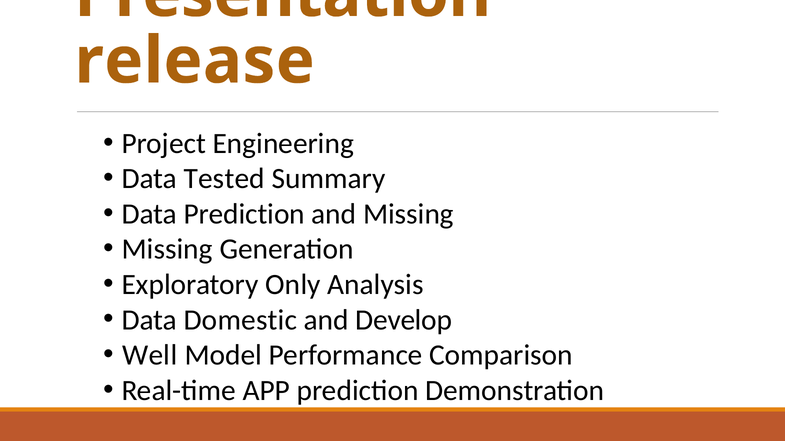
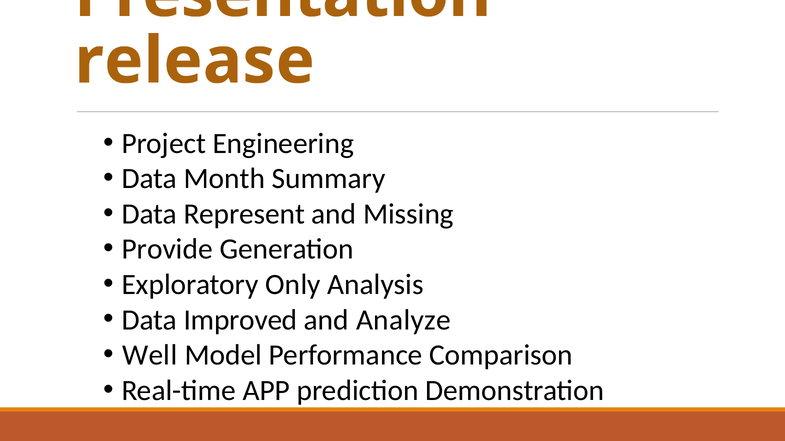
Tested: Tested -> Month
Data Prediction: Prediction -> Represent
Missing at (167, 250): Missing -> Provide
Domestic: Domestic -> Improved
Develop: Develop -> Analyze
